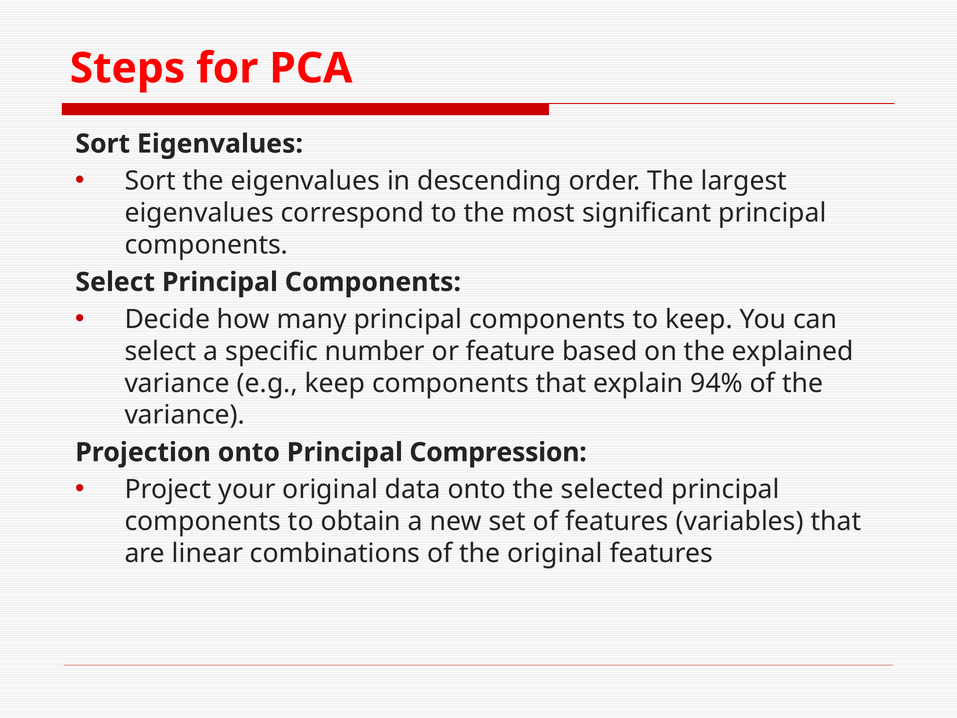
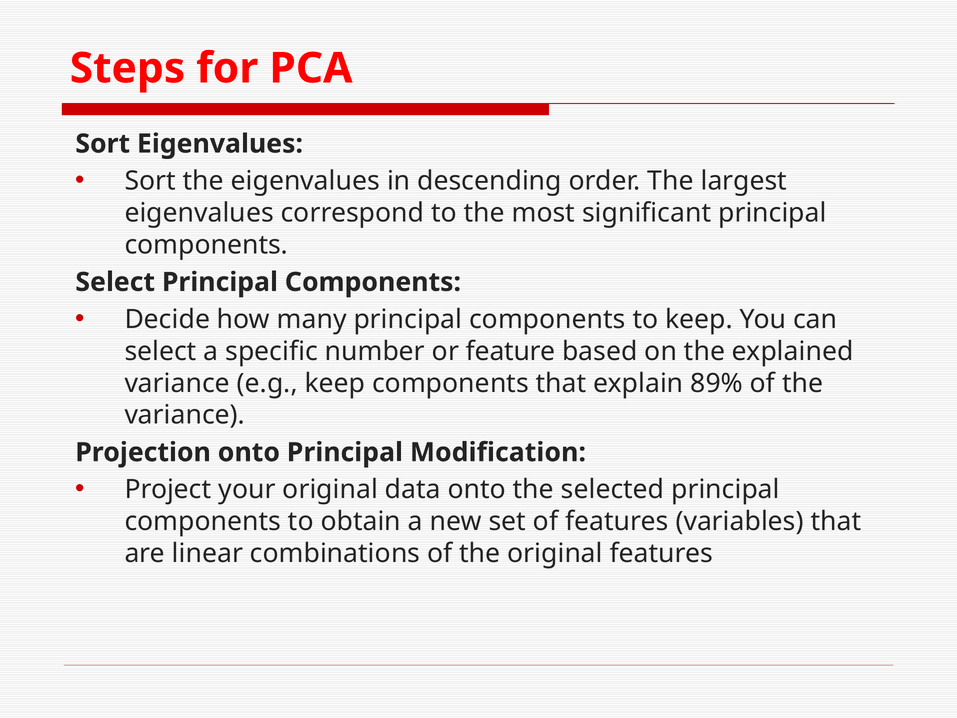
94%: 94% -> 89%
Compression: Compression -> Modification
